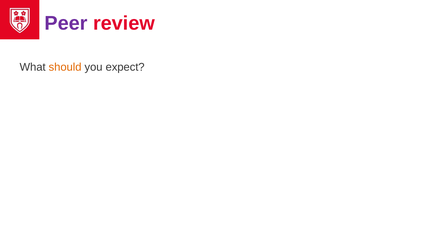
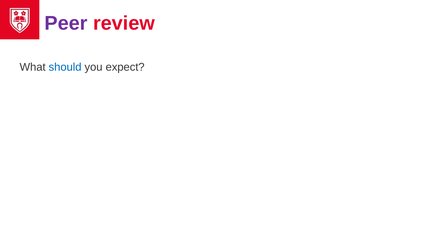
should colour: orange -> blue
